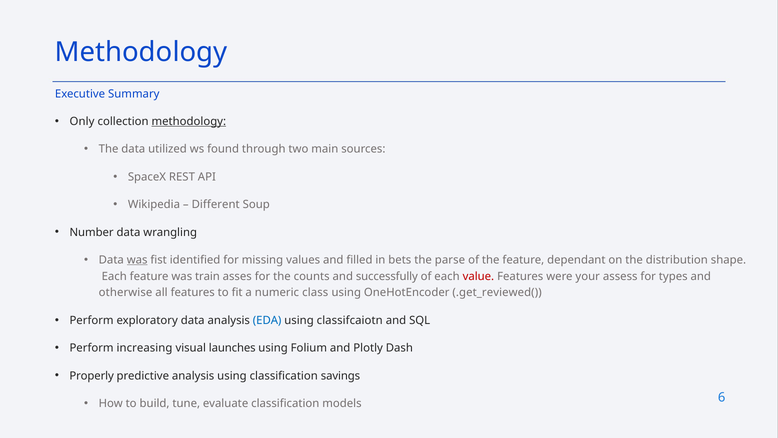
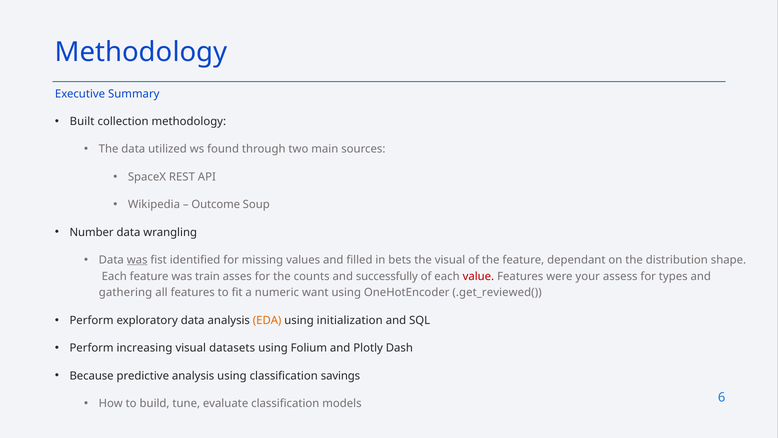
Only: Only -> Built
methodology at (189, 121) underline: present -> none
Different: Different -> Outcome
the parse: parse -> visual
otherwise: otherwise -> gathering
class: class -> want
EDA colour: blue -> orange
classifcaiotn: classifcaiotn -> initialization
launches: launches -> datasets
Properly: Properly -> Because
